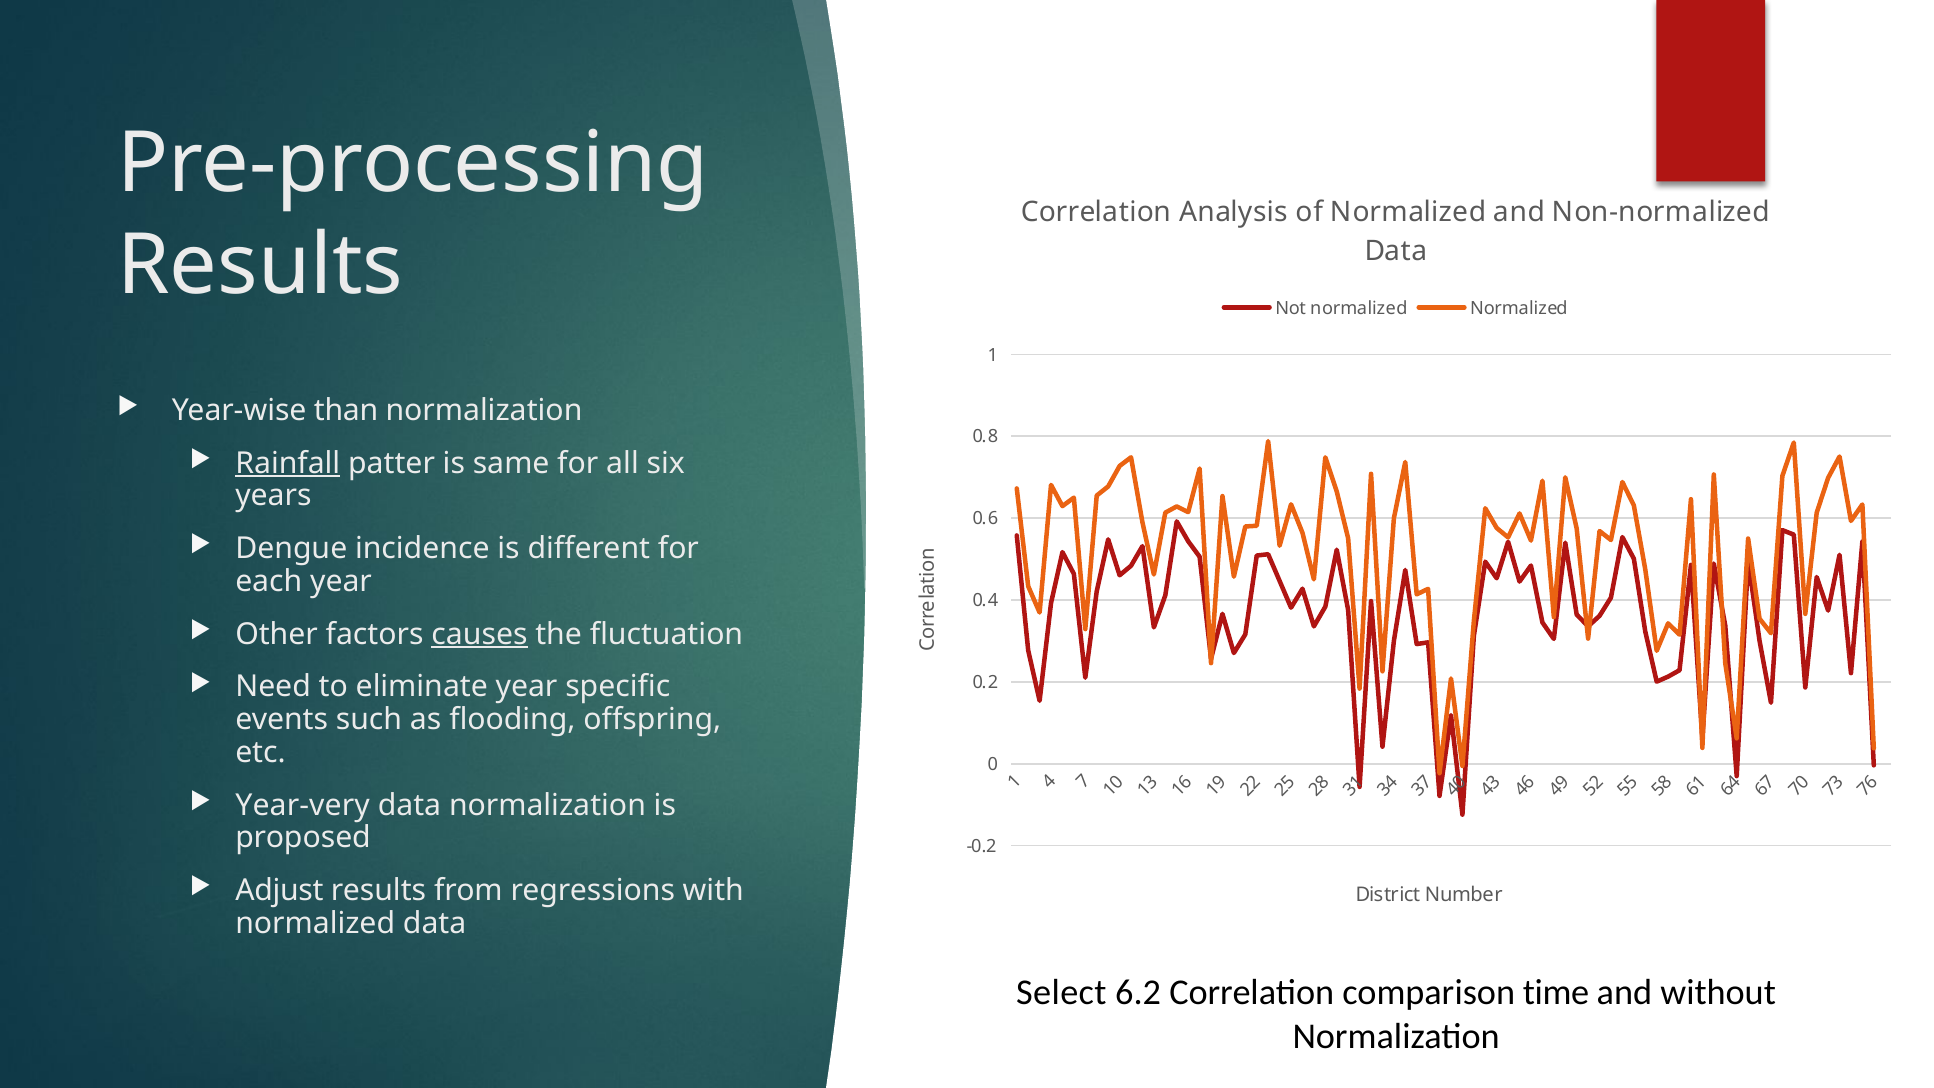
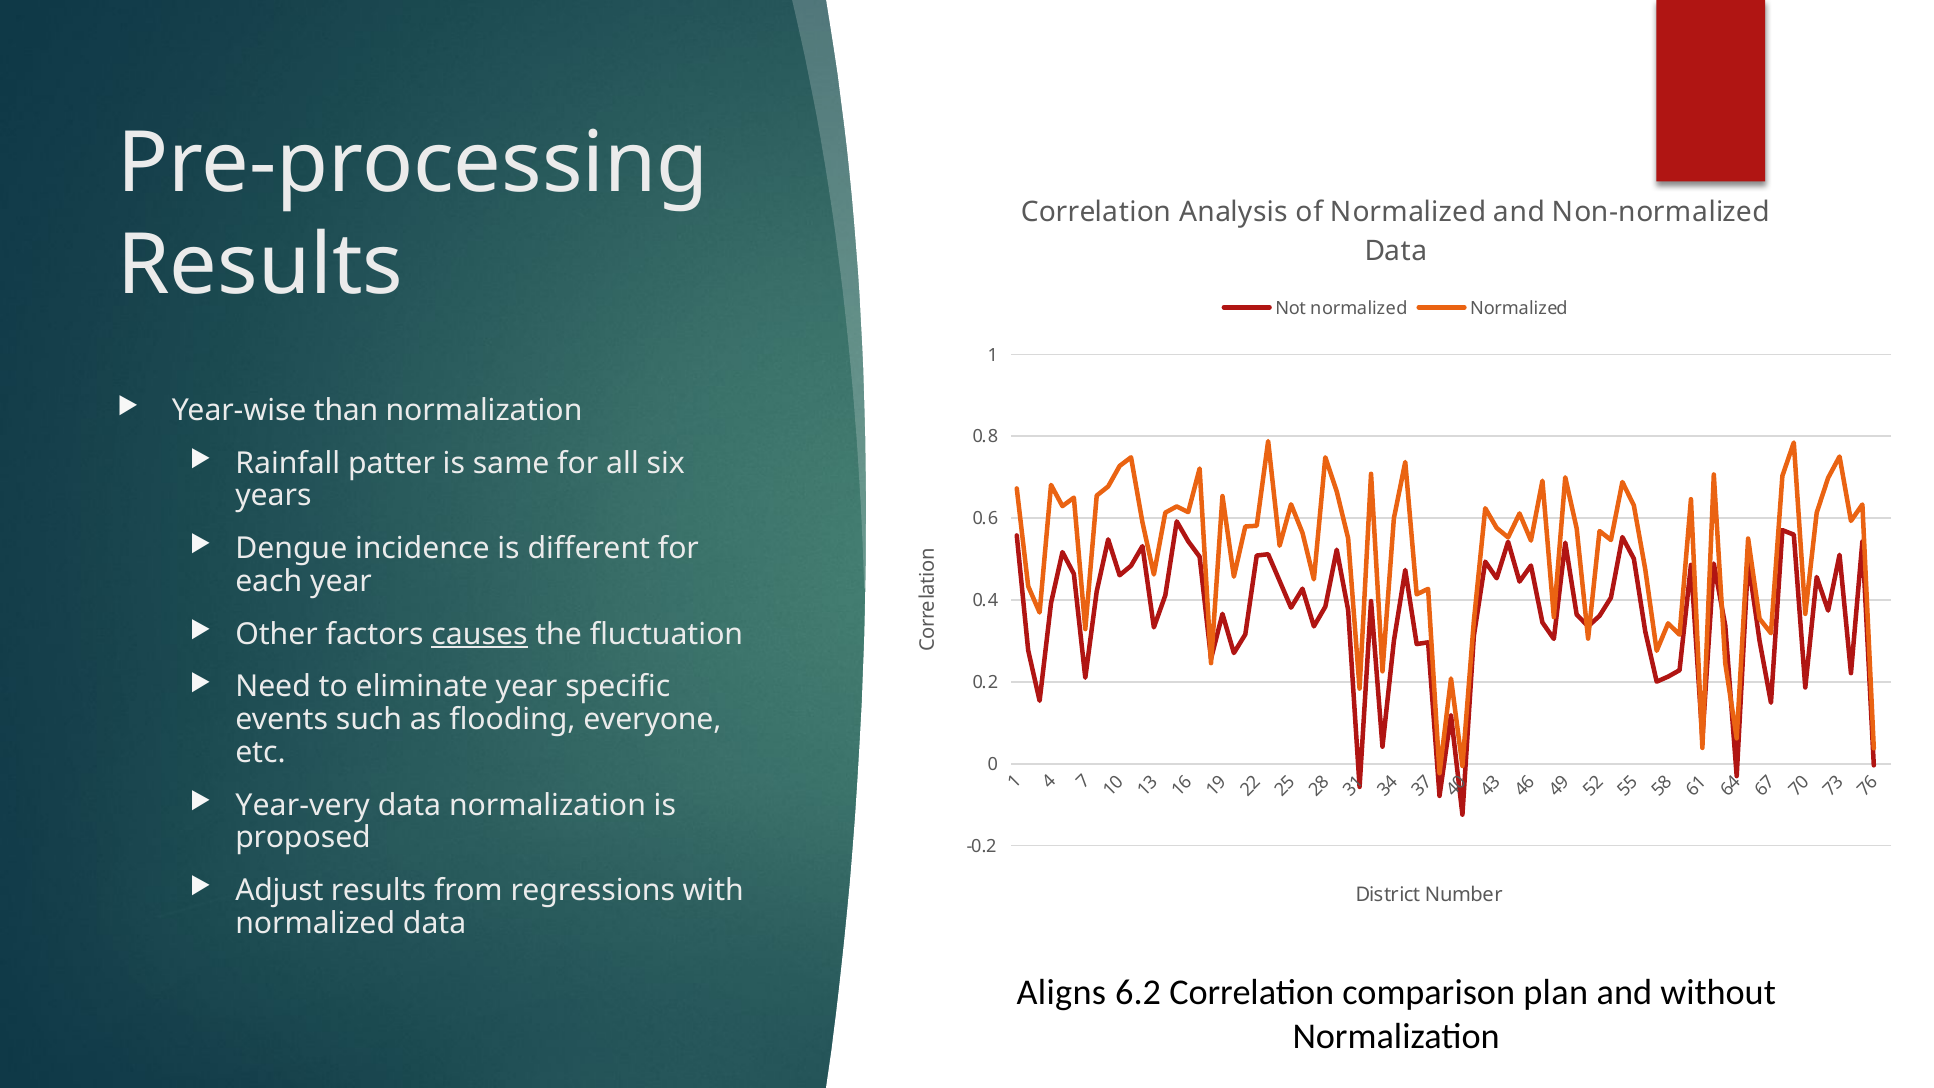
Rainfall underline: present -> none
offspring: offspring -> everyone
Select: Select -> Aligns
time: time -> plan
